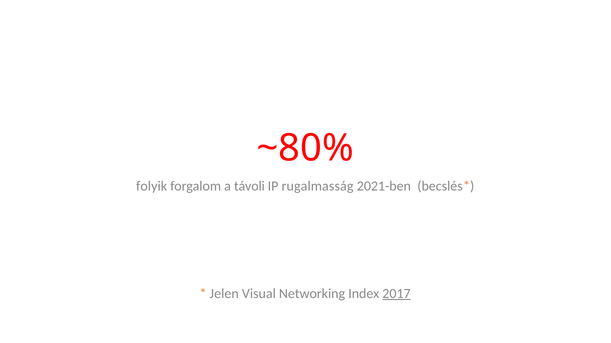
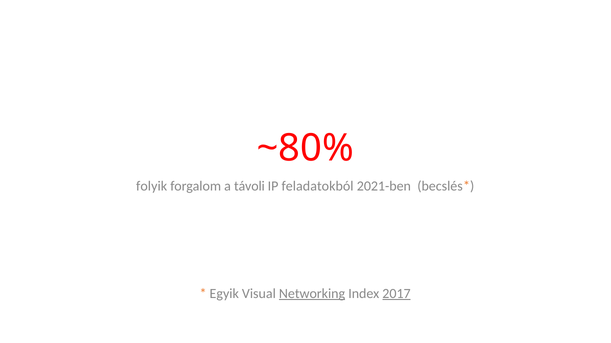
rugalmasság: rugalmasság -> feladatokból
Jelen: Jelen -> Egyik
Networking underline: none -> present
